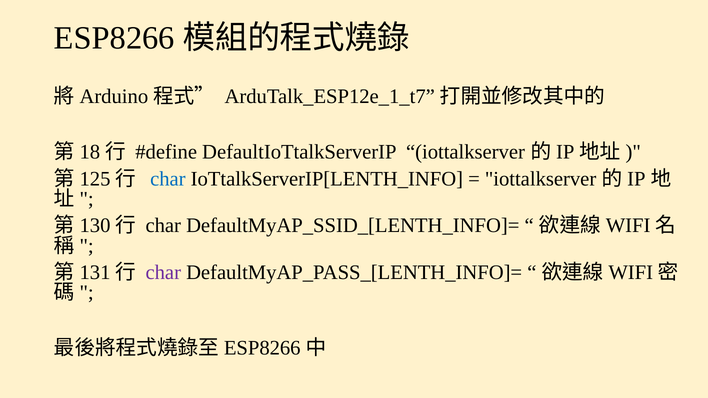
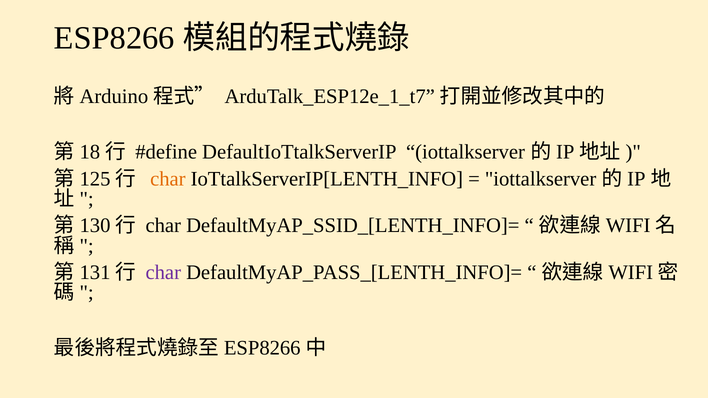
char at (168, 179) colour: blue -> orange
